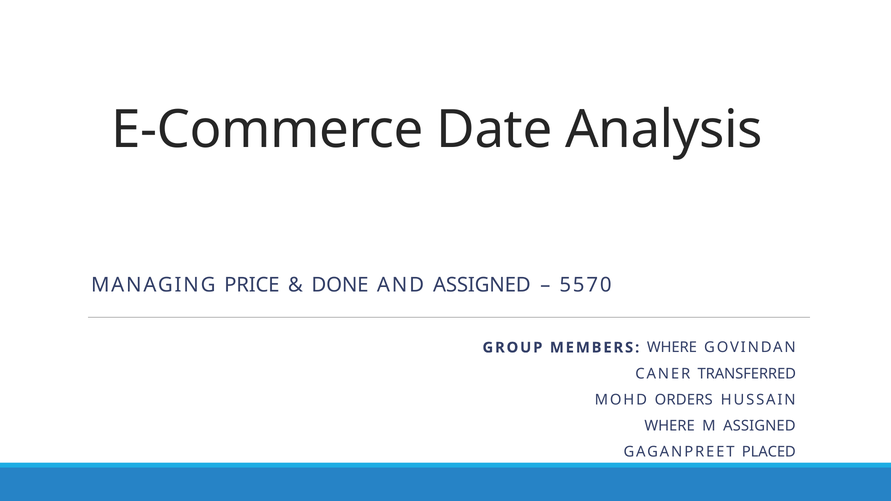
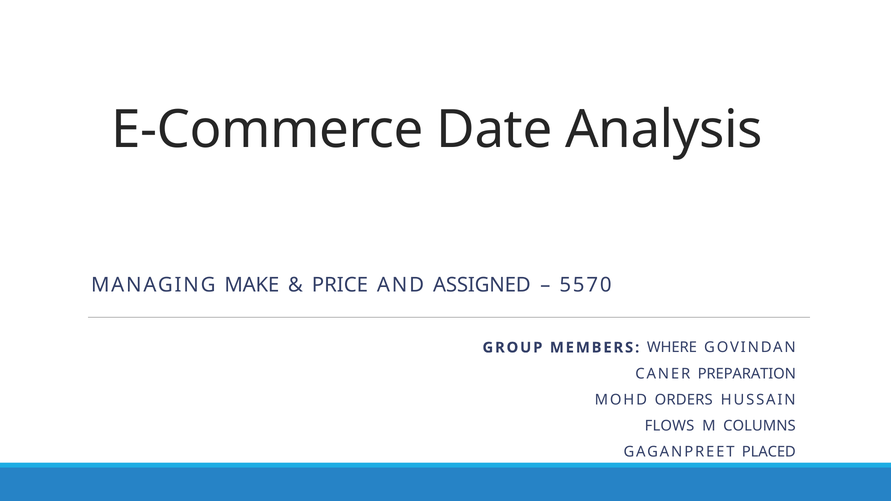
PRICE: PRICE -> MAKE
DONE: DONE -> PRICE
TRANSFERRED: TRANSFERRED -> PREPARATION
WHERE at (670, 426): WHERE -> FLOWS
M ASSIGNED: ASSIGNED -> COLUMNS
